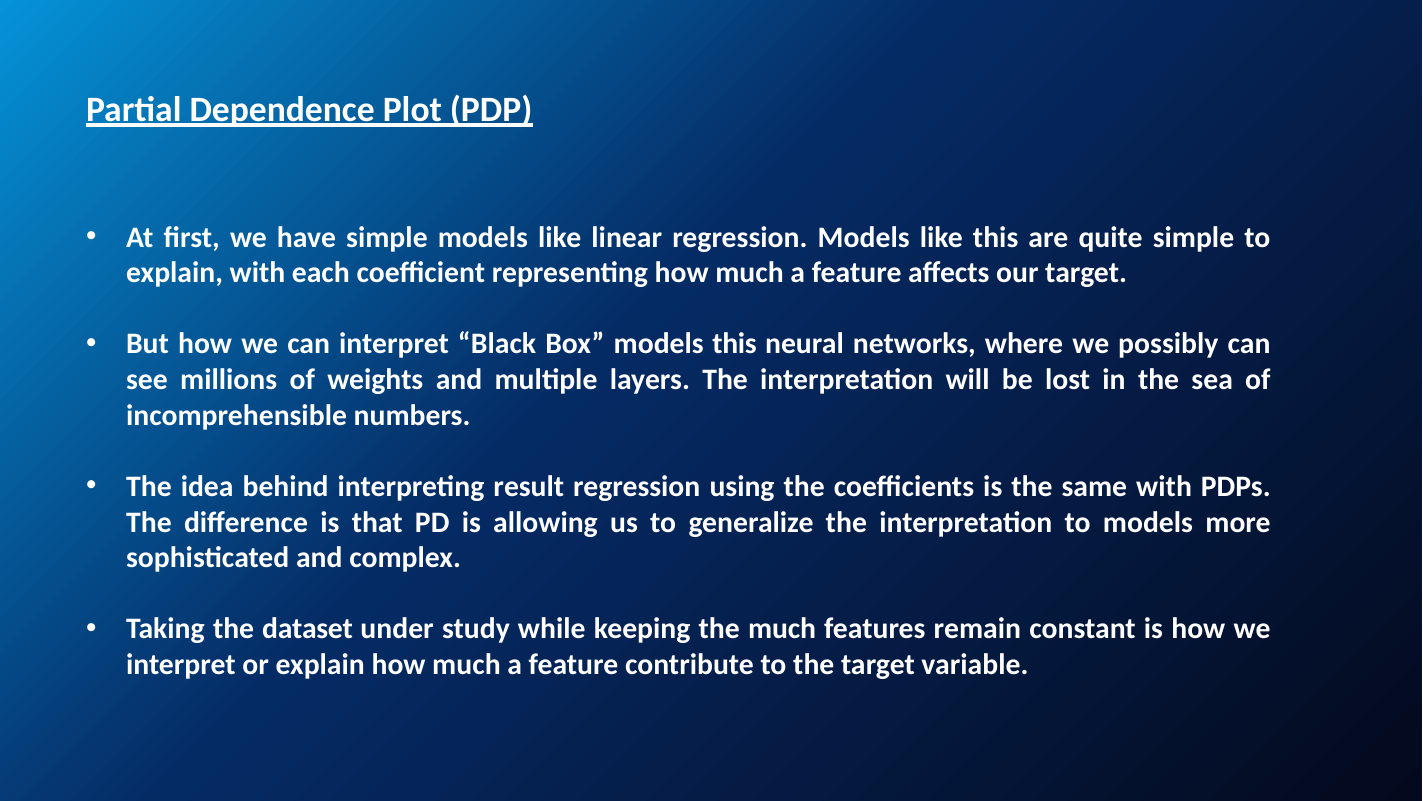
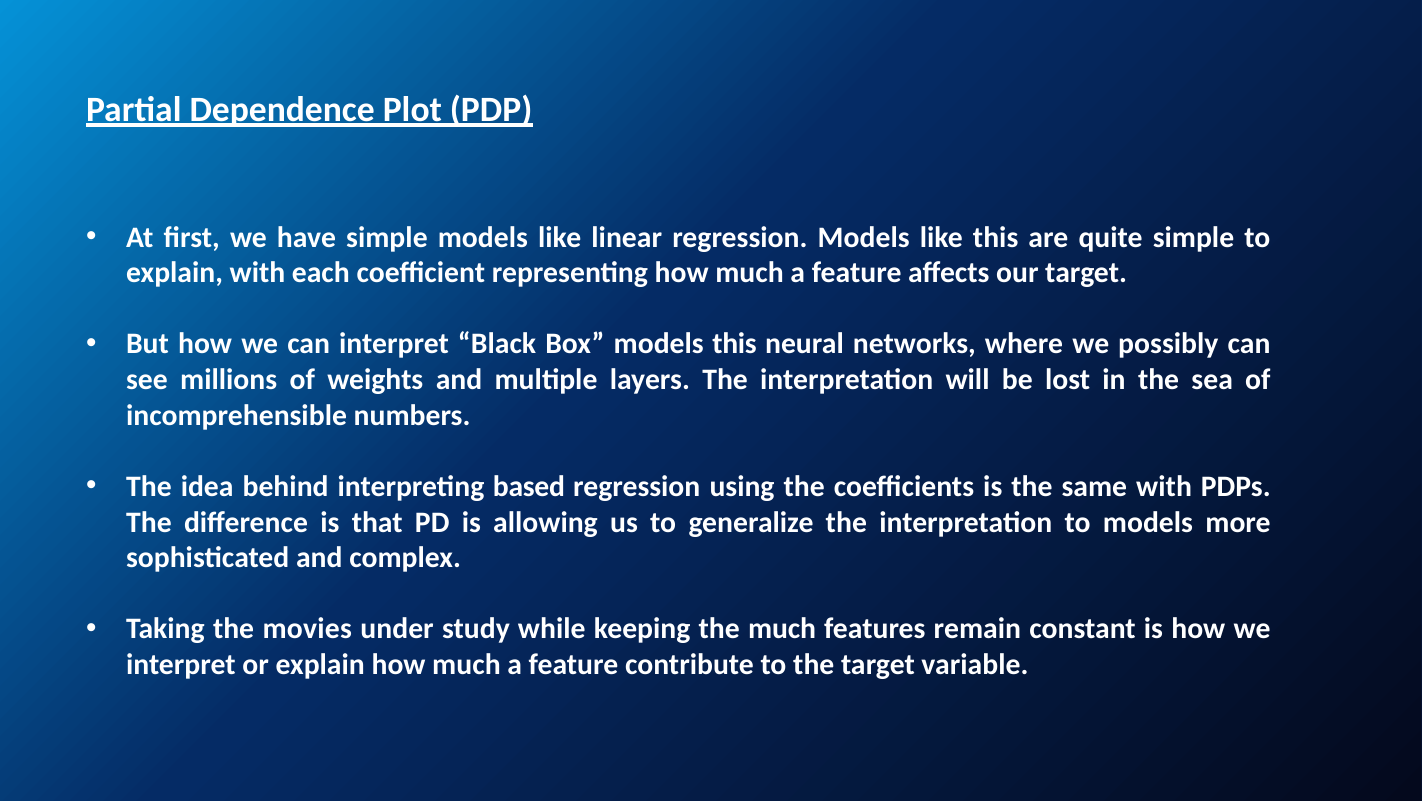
result: result -> based
dataset: dataset -> movies
